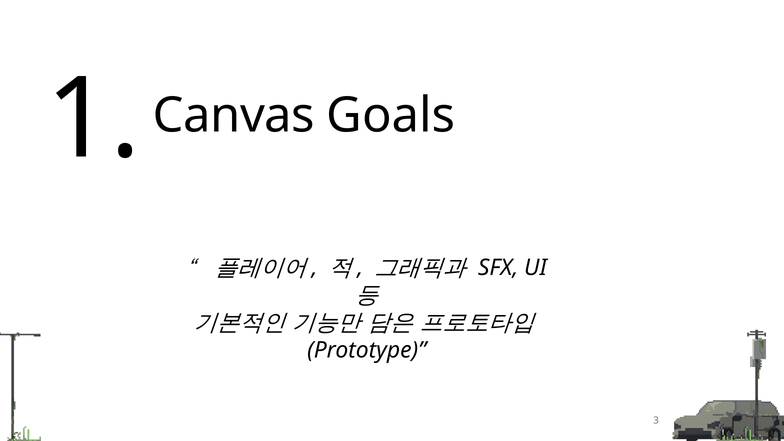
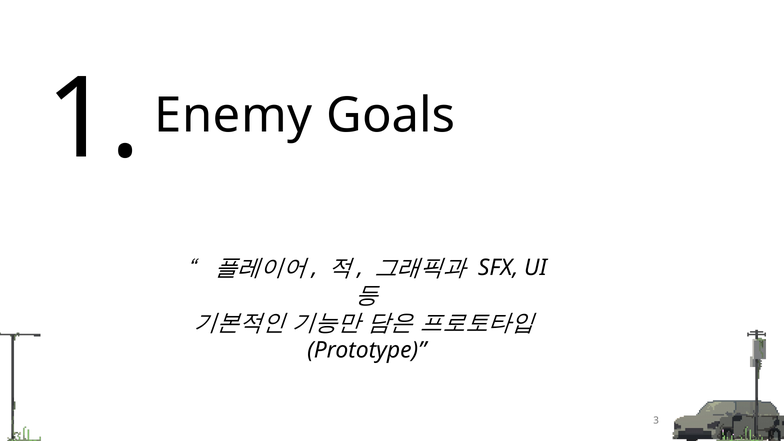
Canvas: Canvas -> Enemy
